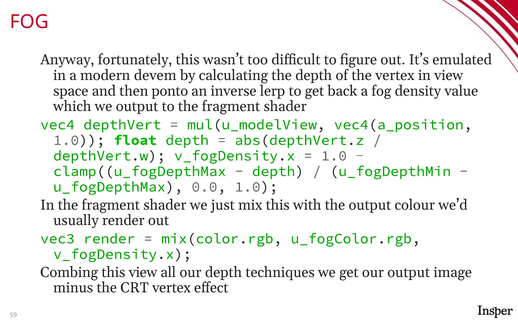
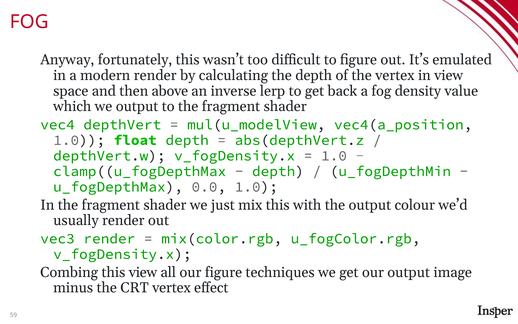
modern devem: devem -> render
ponto: ponto -> above
our depth: depth -> figure
